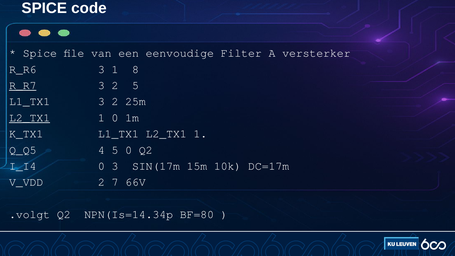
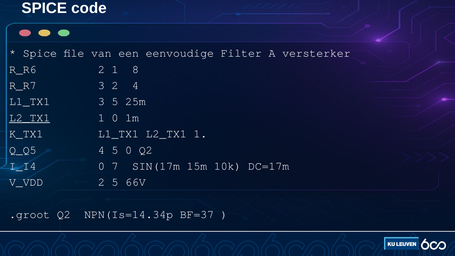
R_R6 3: 3 -> 2
R_R7 underline: present -> none
2 5: 5 -> 4
L1_TX1 3 2: 2 -> 5
0 3: 3 -> 7
2 7: 7 -> 5
.volgt: .volgt -> .groot
BF=80: BF=80 -> BF=37
